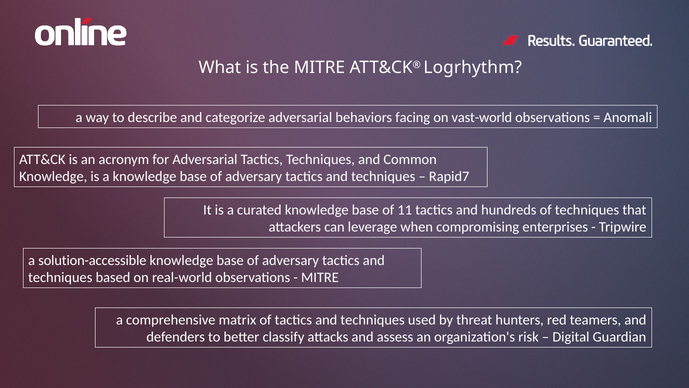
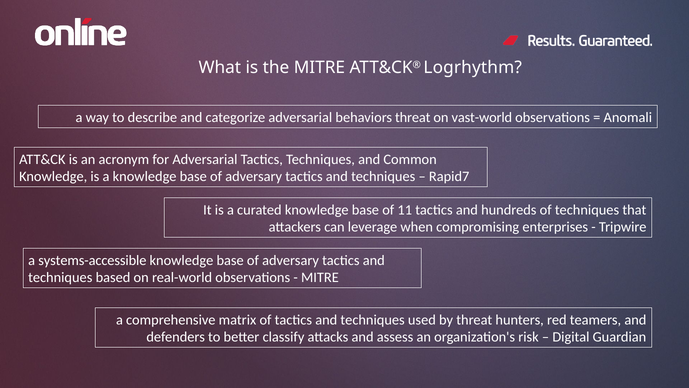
behaviors facing: facing -> threat
solution-accessible: solution-accessible -> systems-accessible
